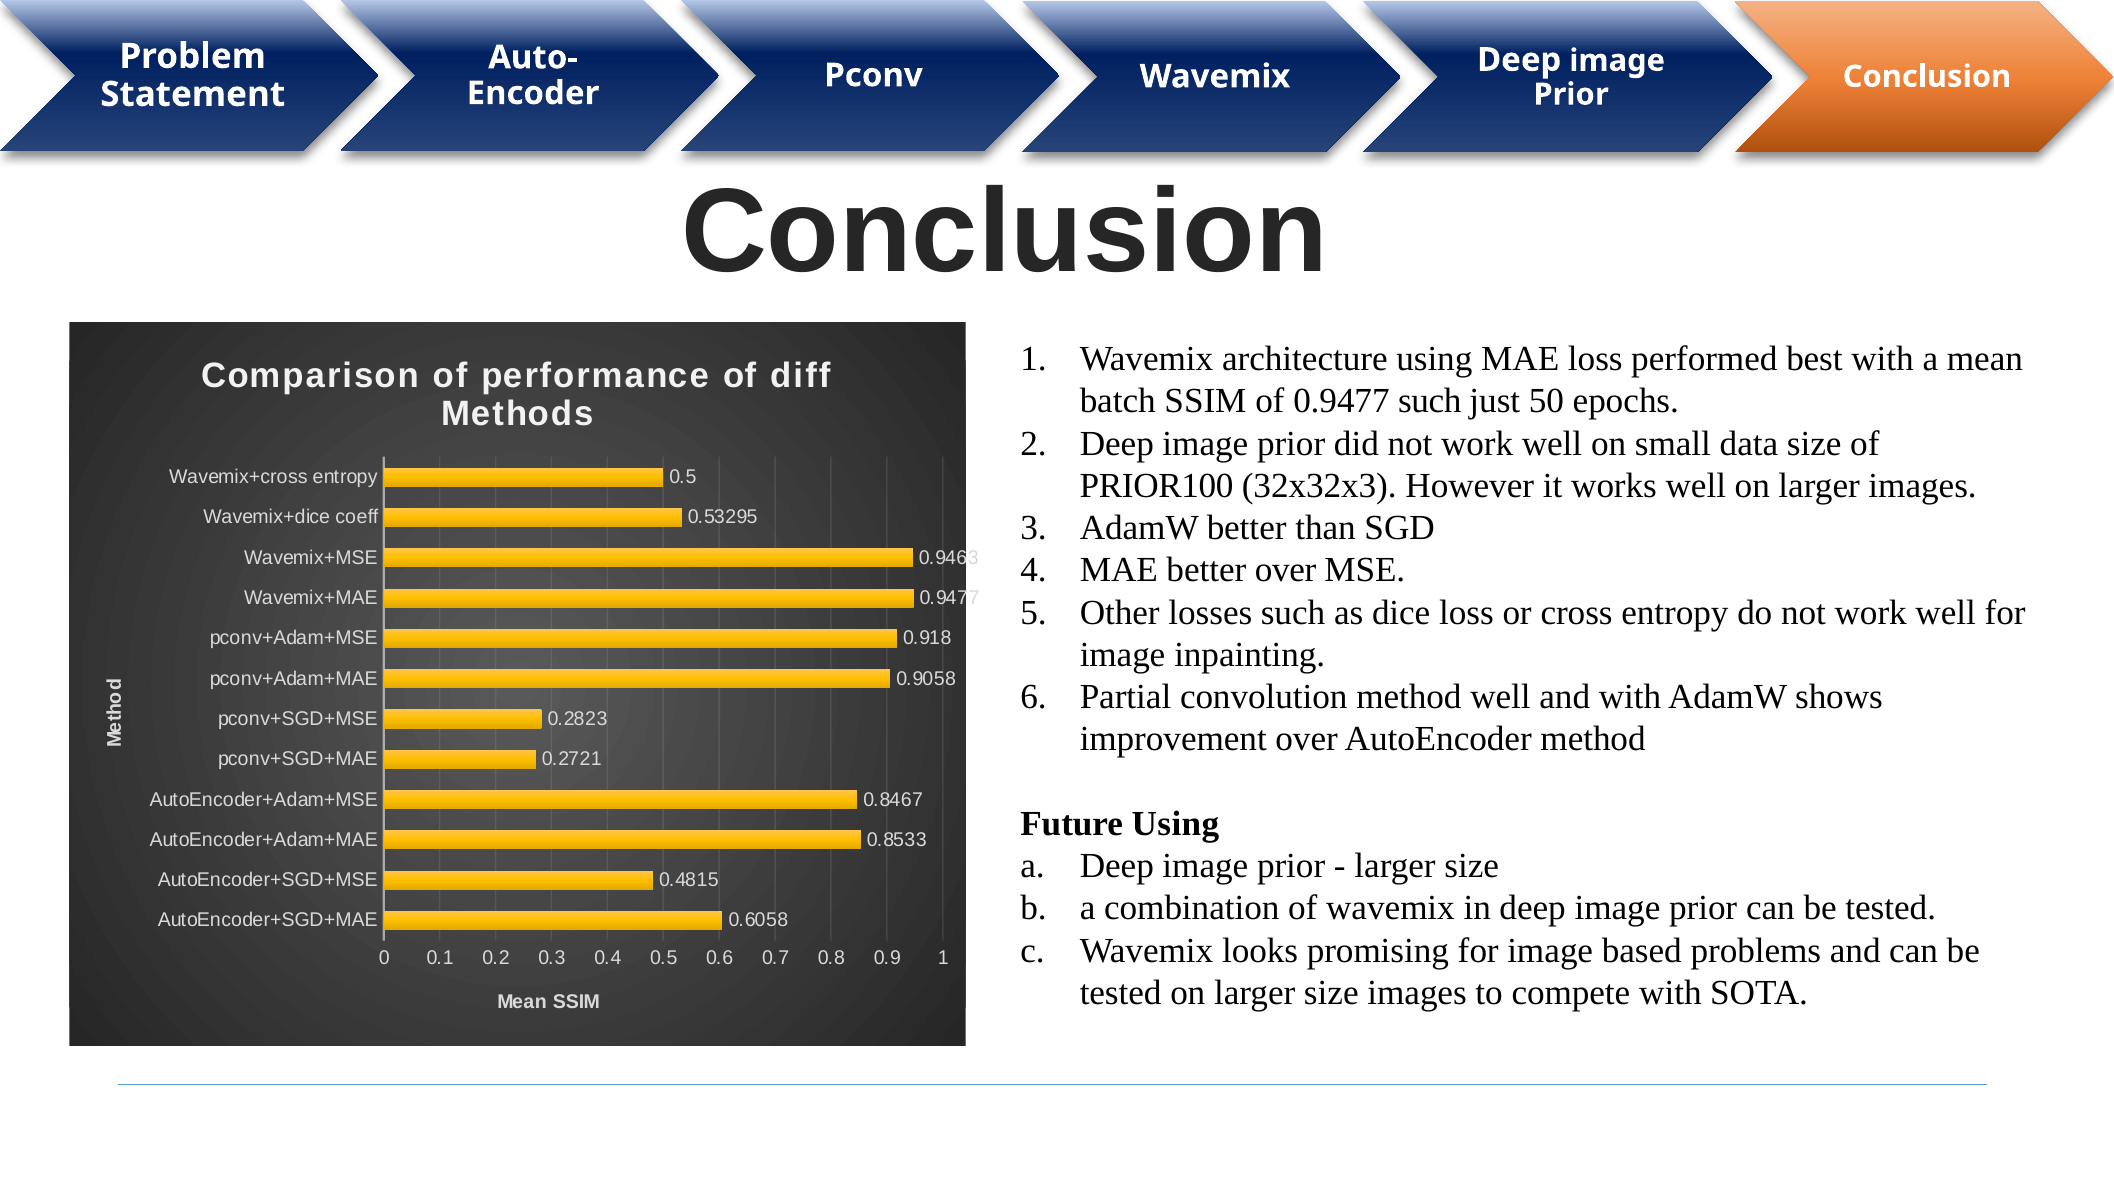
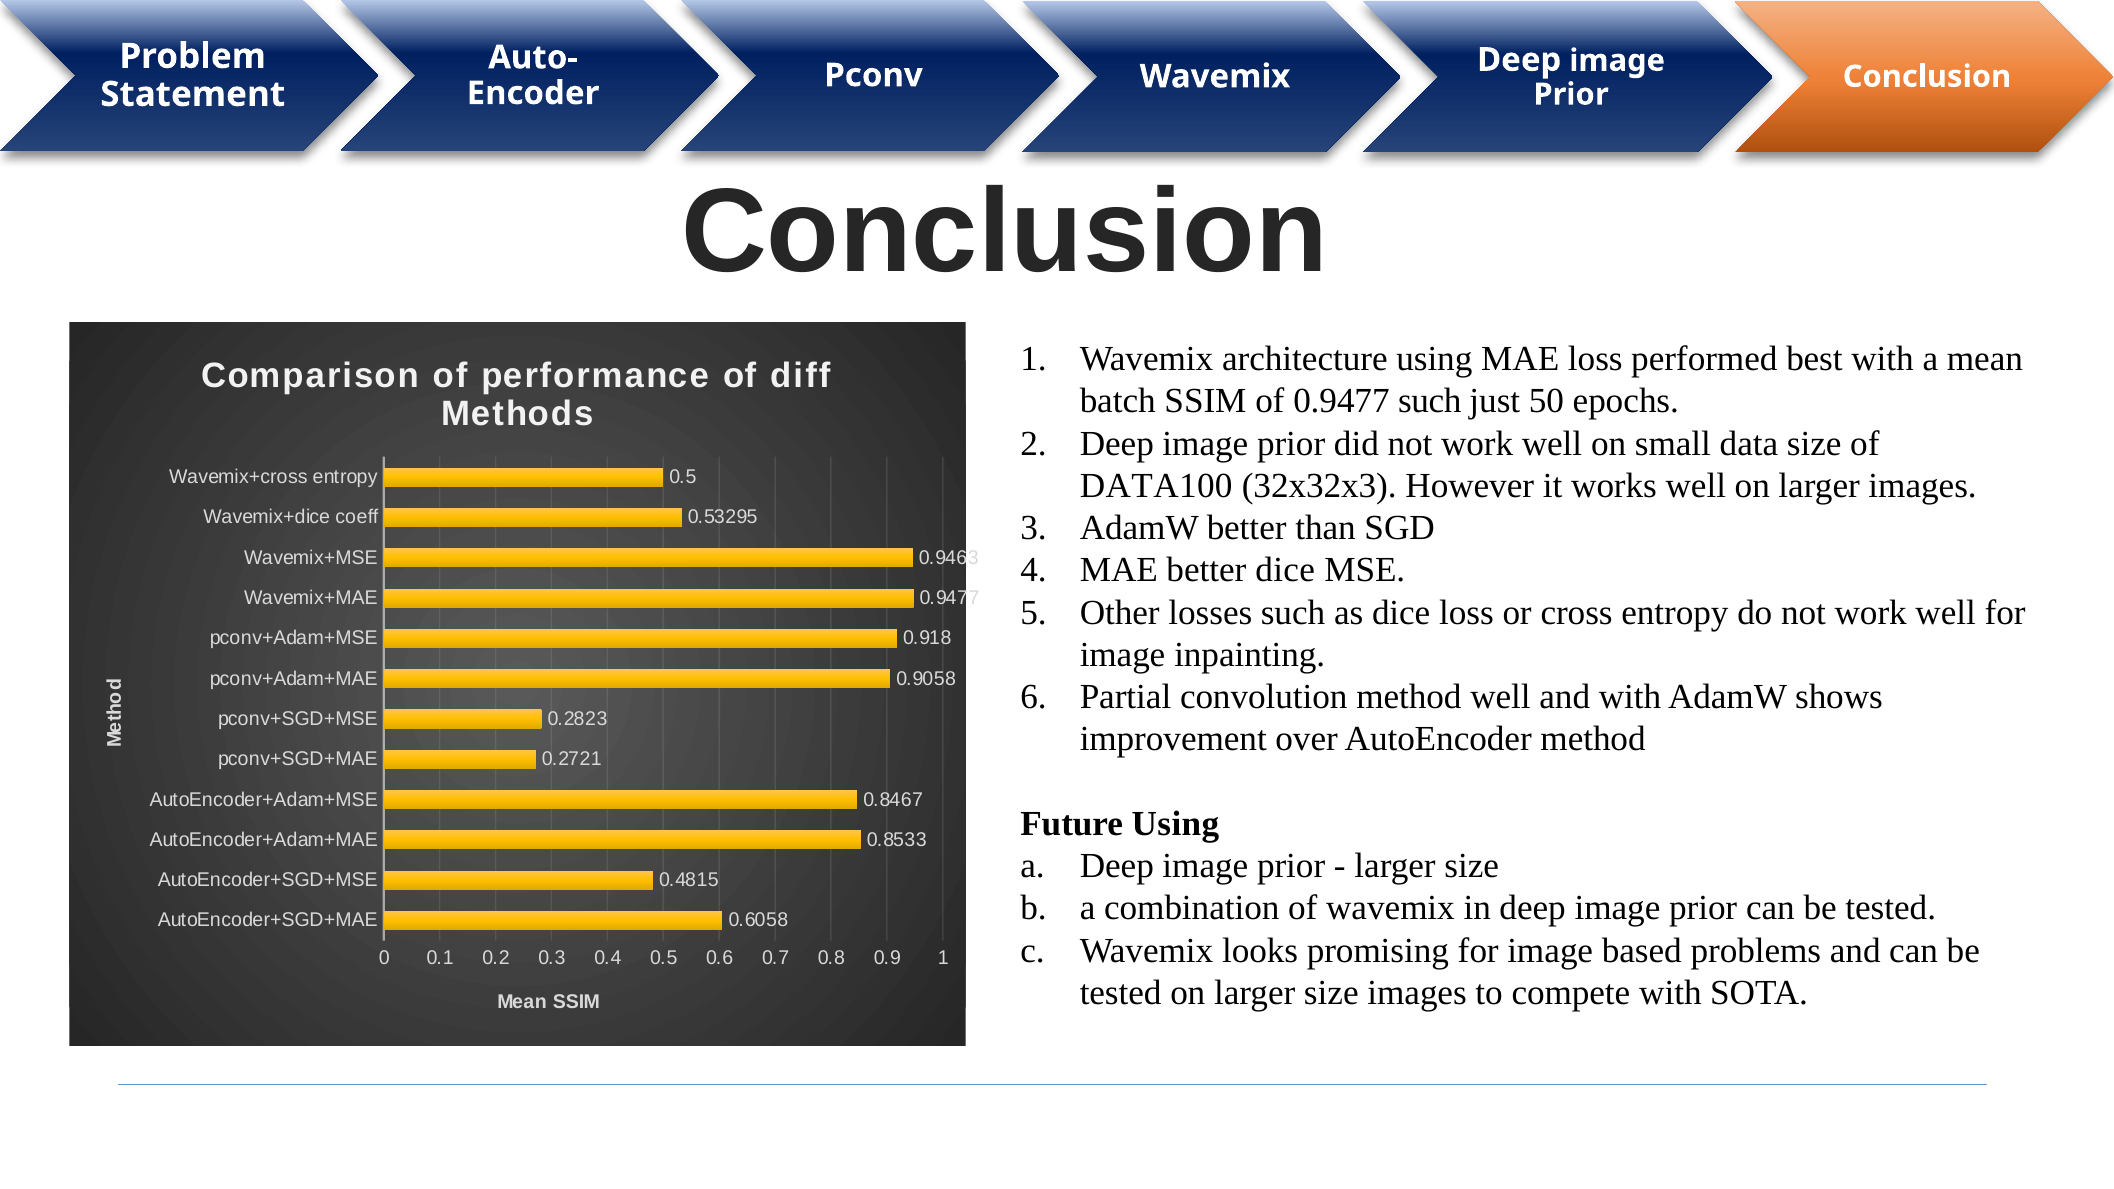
PRIOR100: PRIOR100 -> DATA100
better over: over -> dice
